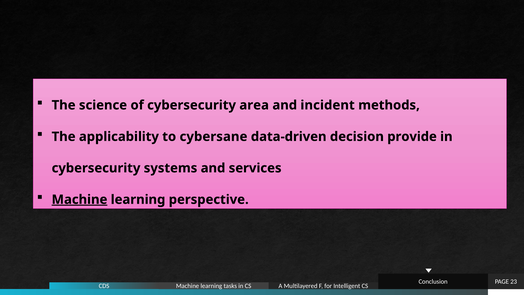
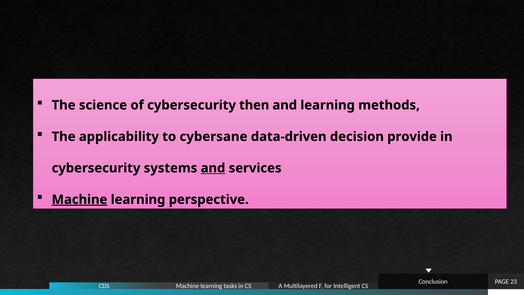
area: area -> then
and incident: incident -> learning
and at (213, 168) underline: none -> present
